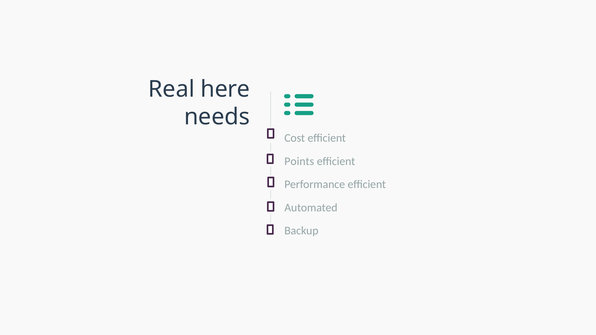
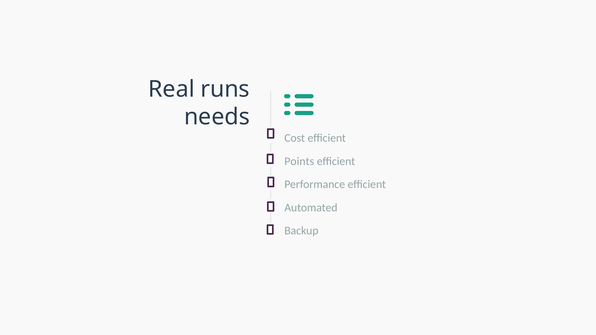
here: here -> runs
